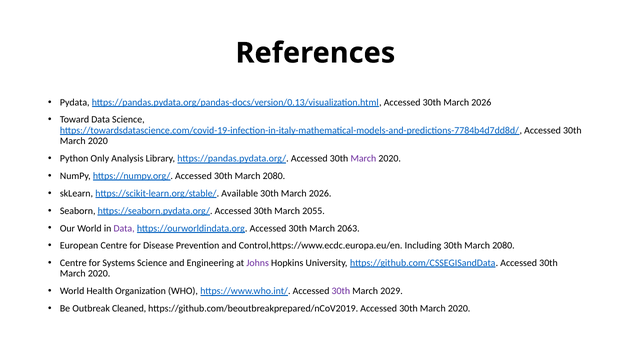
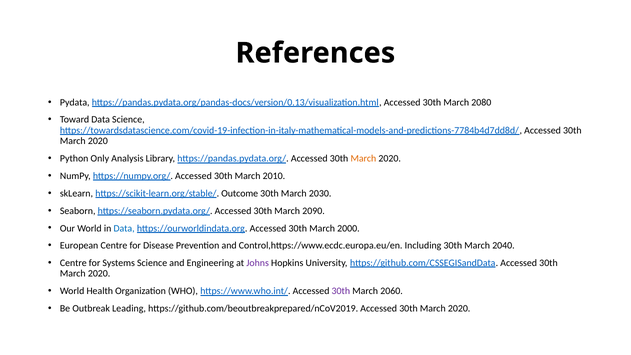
Accessed 30th March 2026: 2026 -> 2080
March at (363, 158) colour: purple -> orange
Accessed 30th March 2080: 2080 -> 2010
Available: Available -> Outcome
2026 at (320, 193): 2026 -> 2030
2055: 2055 -> 2090
Data at (124, 228) colour: purple -> blue
2063: 2063 -> 2000
2080 at (503, 245): 2080 -> 2040
2029: 2029 -> 2060
Cleaned: Cleaned -> Leading
